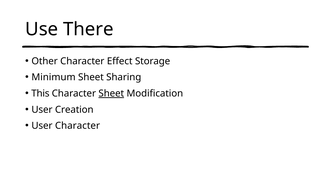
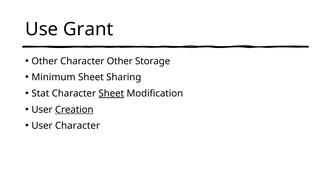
There: There -> Grant
Character Effect: Effect -> Other
This: This -> Stat
Creation underline: none -> present
